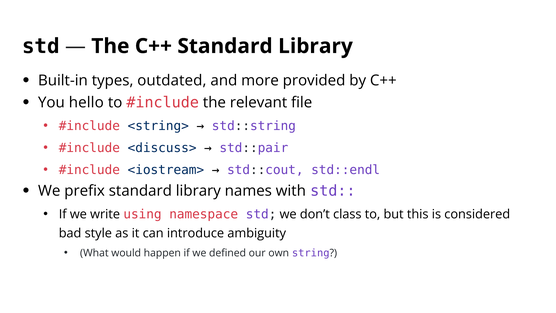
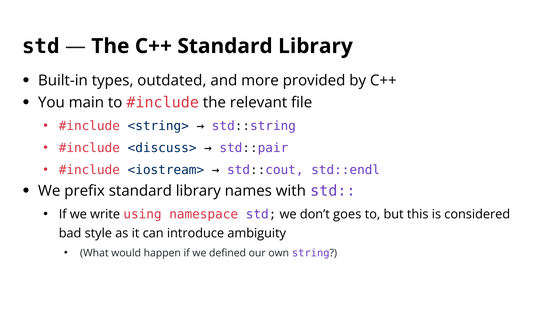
hello: hello -> main
class: class -> goes
